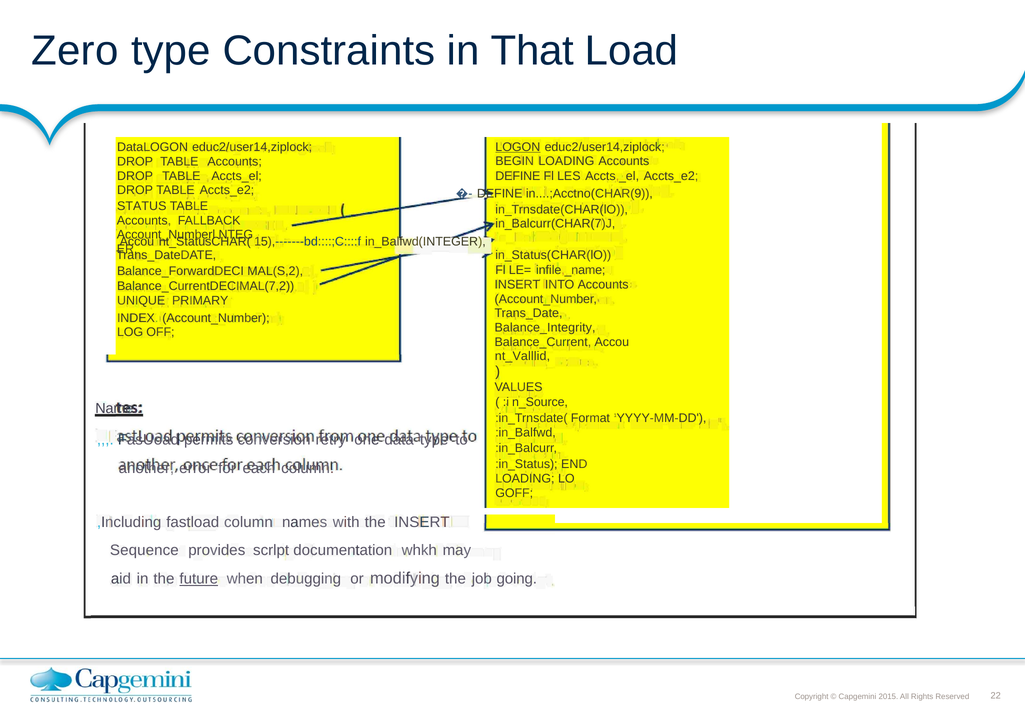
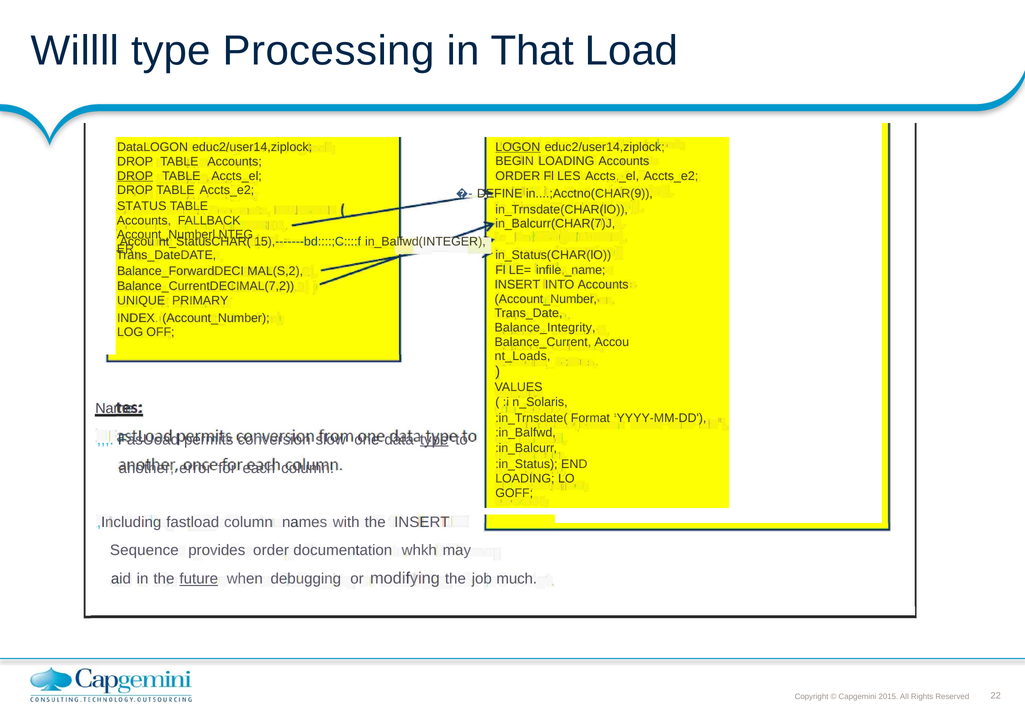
Zero: Zero -> Willll
Constraints: Constraints -> Processing
DROP at (135, 176) underline: none -> present
DEFINE at (518, 176): DEFINE -> ORDER
nt_Valllid: nt_Valllid -> nt_Loads
n_Source: n_Source -> n_Solaris
retry: retry -> slow
type at (434, 439) underline: none -> present
provides scrlpt: scrlpt -> order
going: going -> much
